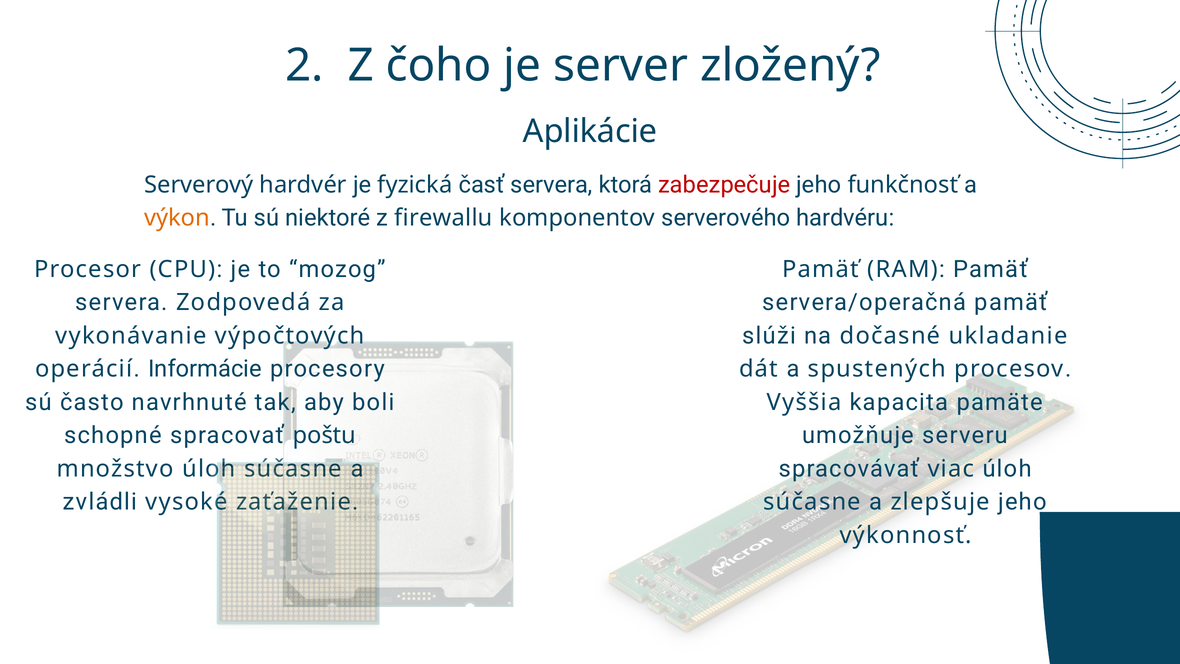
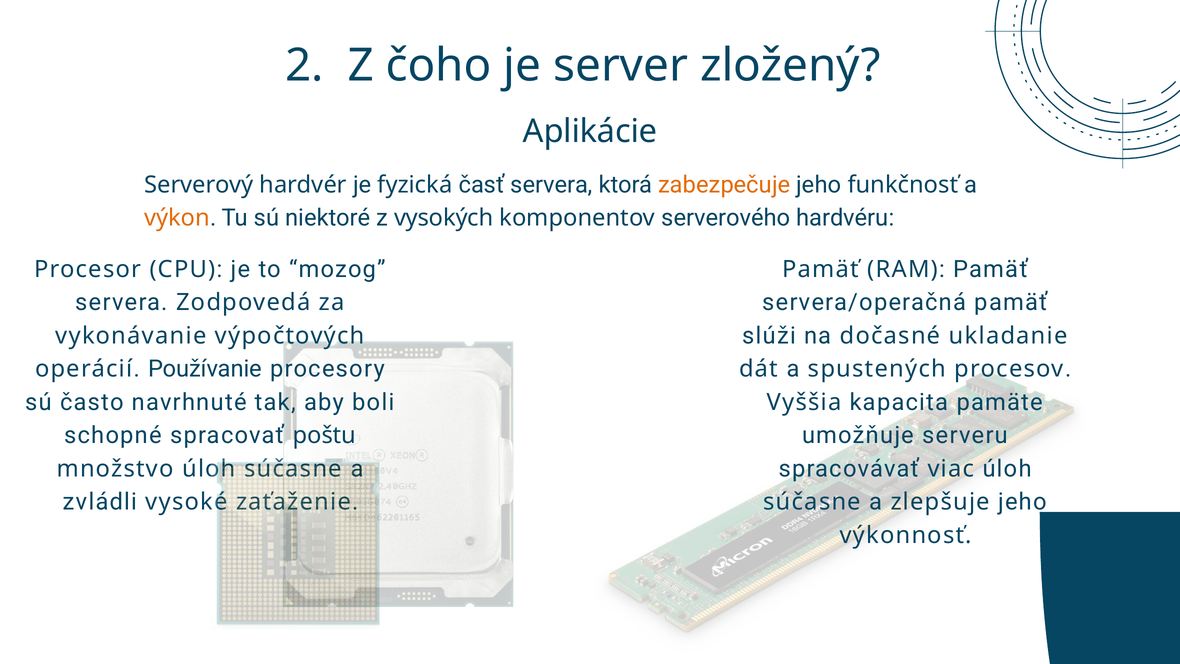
zabezpečuje colour: red -> orange
firewallu: firewallu -> vysokých
Informácie: Informácie -> Používanie
